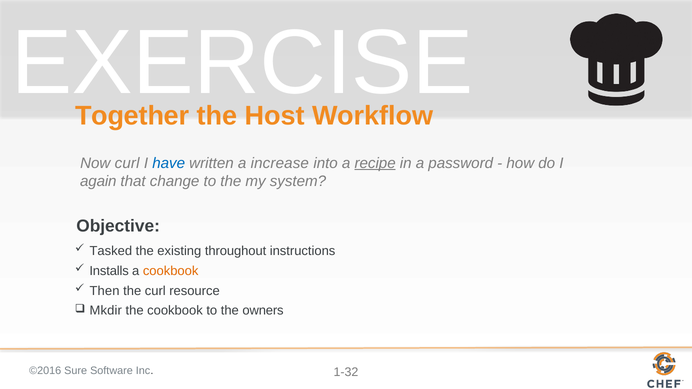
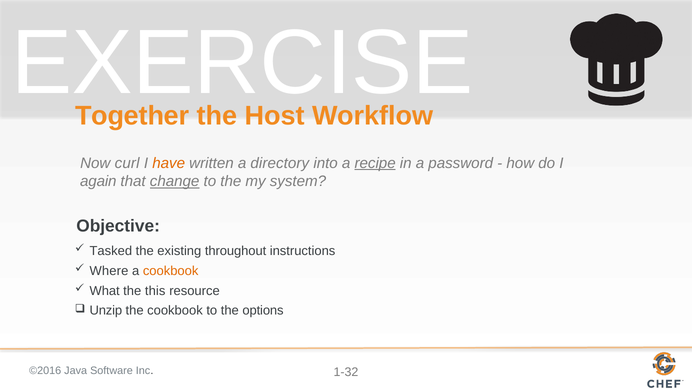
have colour: blue -> orange
increase: increase -> directory
change underline: none -> present
Installs: Installs -> Where
Then: Then -> What
the curl: curl -> this
Mkdir: Mkdir -> Unzip
owners: owners -> options
Sure: Sure -> Java
